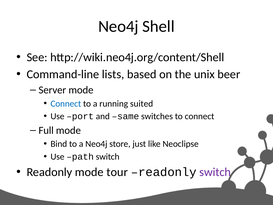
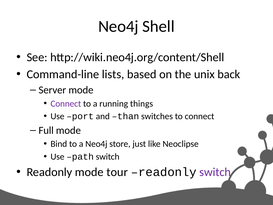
beer: beer -> back
Connect at (66, 103) colour: blue -> purple
suited: suited -> things
same: same -> than
